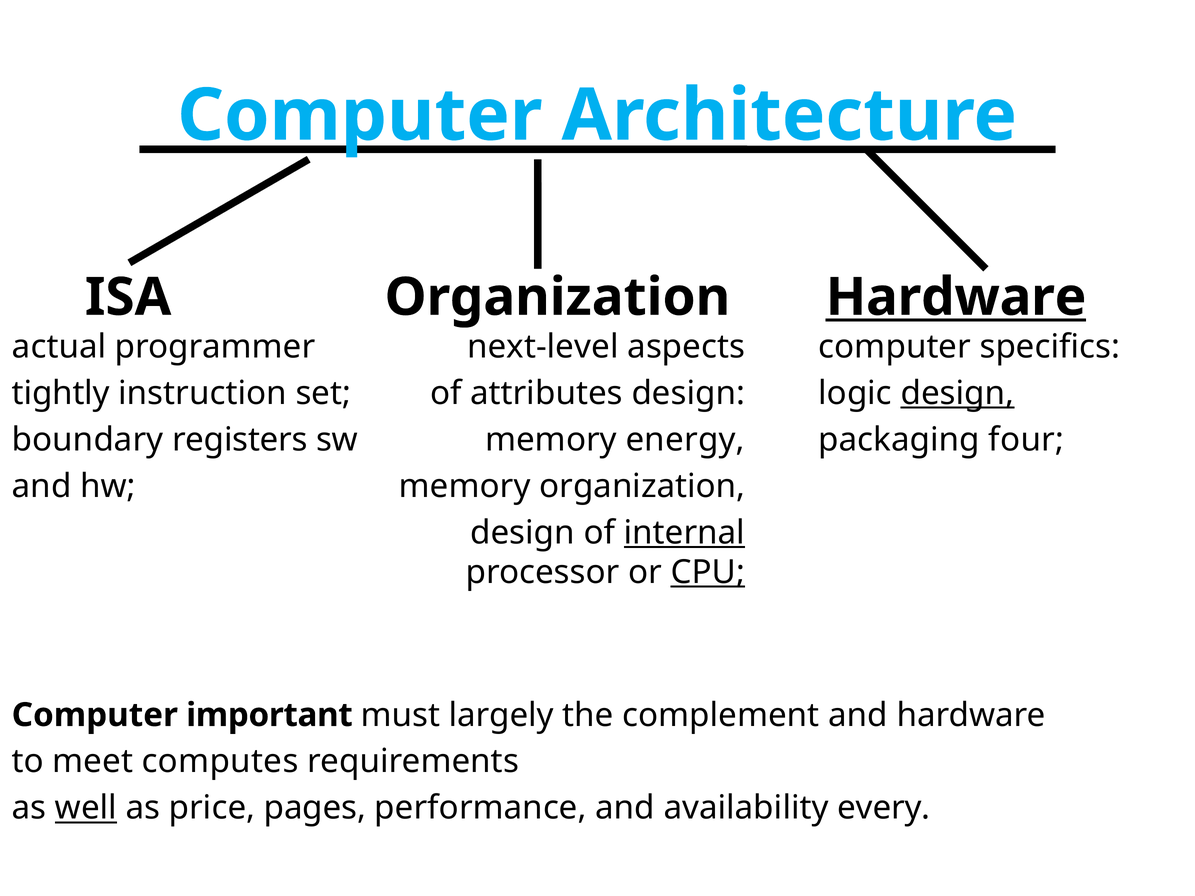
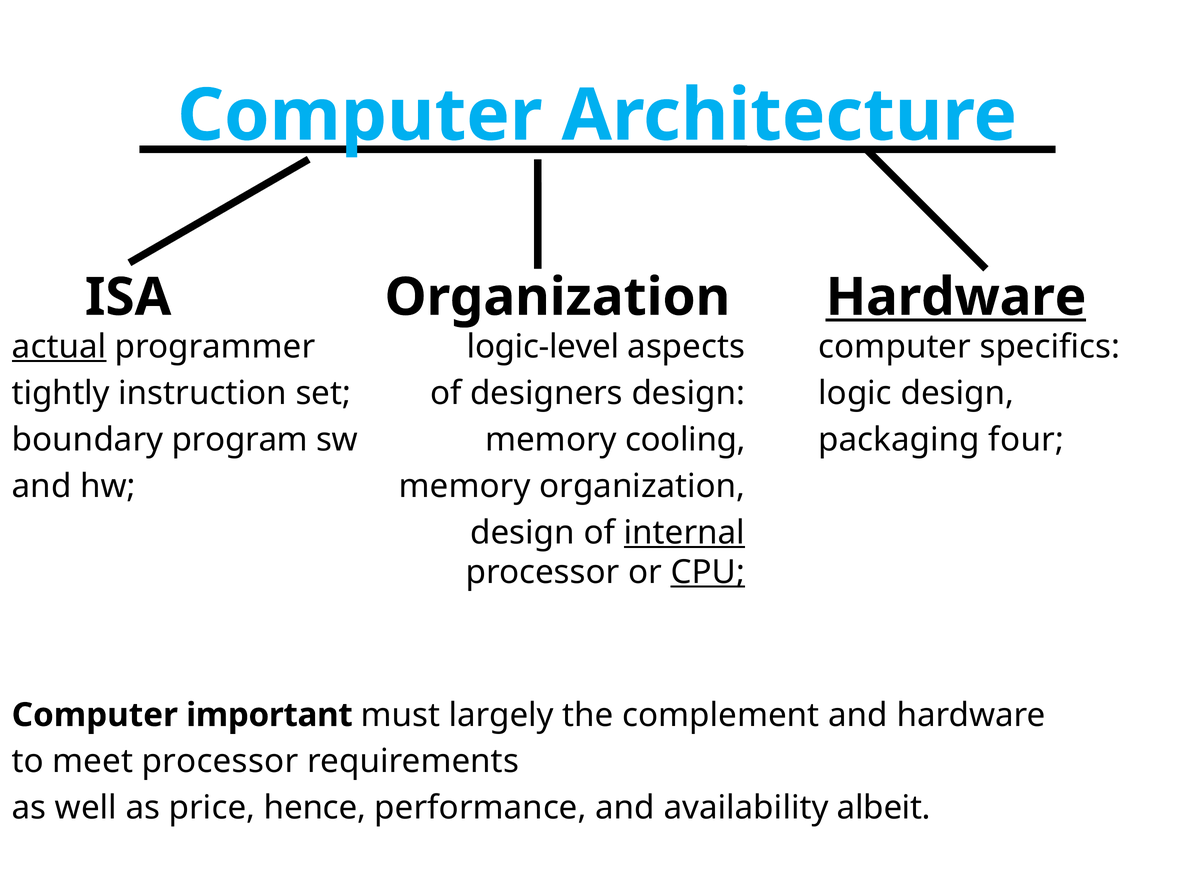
next-level: next-level -> logic-level
actual underline: none -> present
attributes: attributes -> designers
design at (957, 393) underline: present -> none
registers: registers -> program
energy: energy -> cooling
meet computes: computes -> processor
well underline: present -> none
pages: pages -> hence
every: every -> albeit
